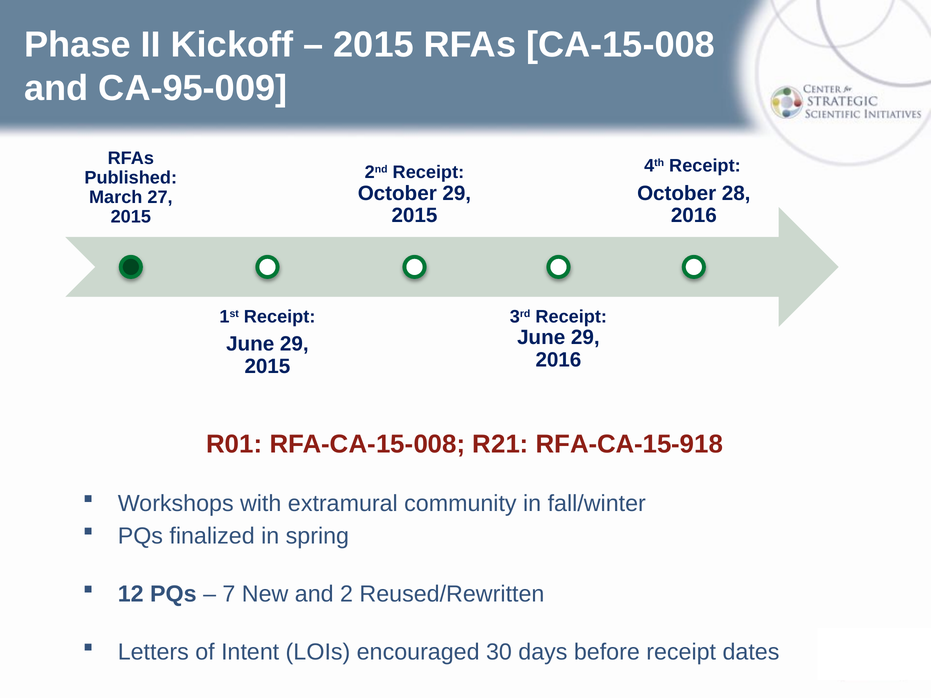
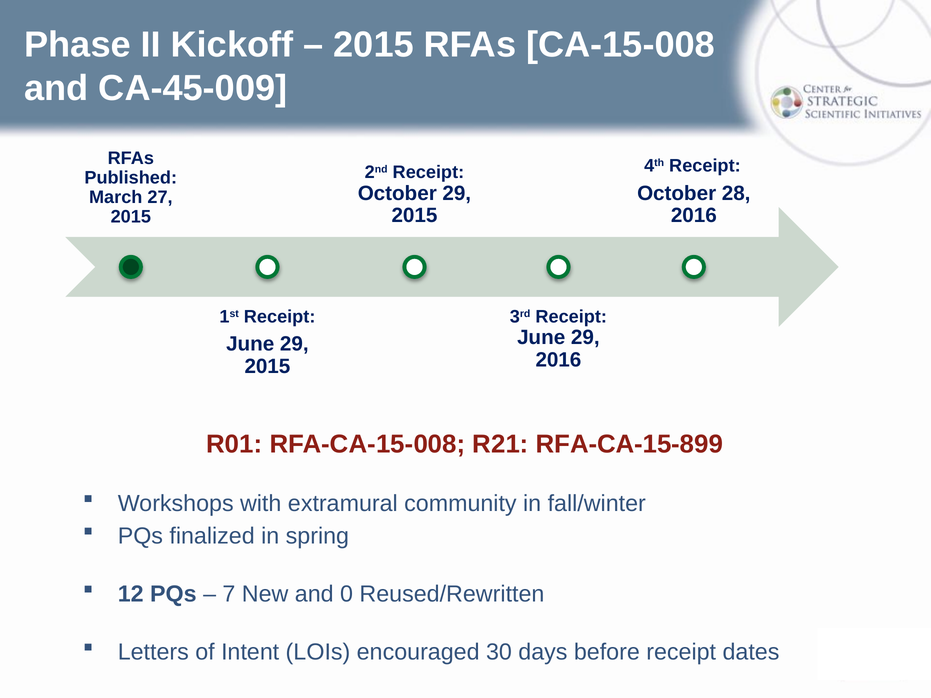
CA-95-009: CA-95-009 -> CA-45-009
RFA-CA-15-918: RFA-CA-15-918 -> RFA-CA-15-899
2: 2 -> 0
